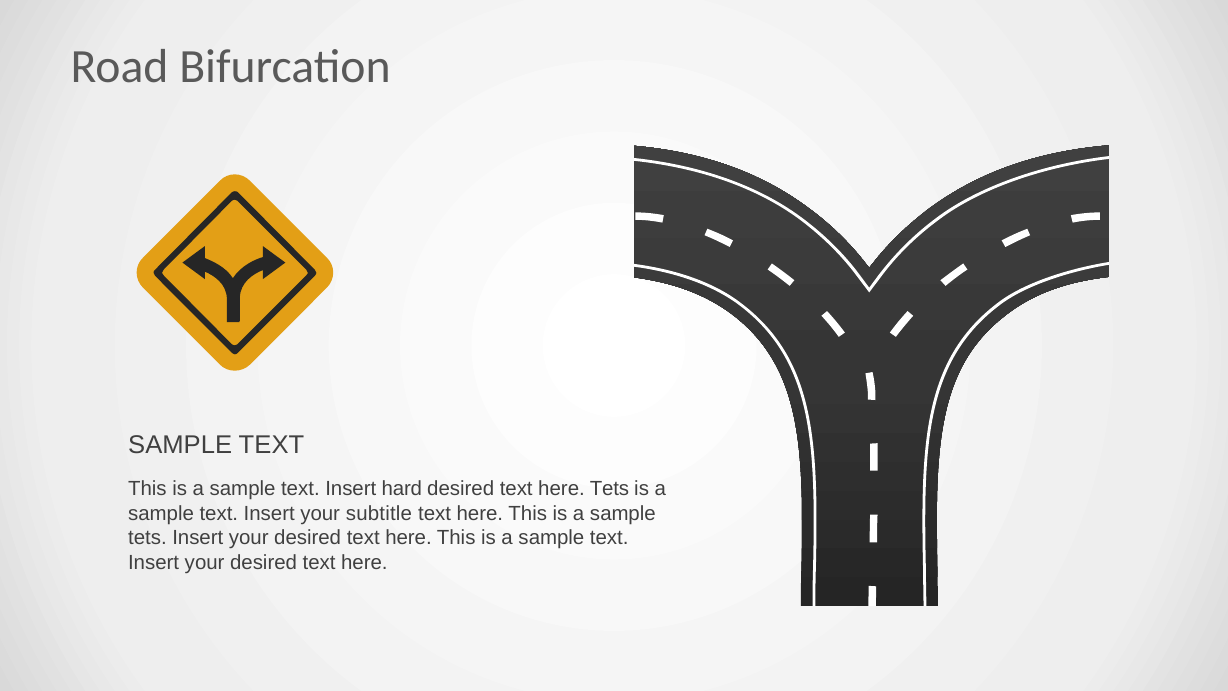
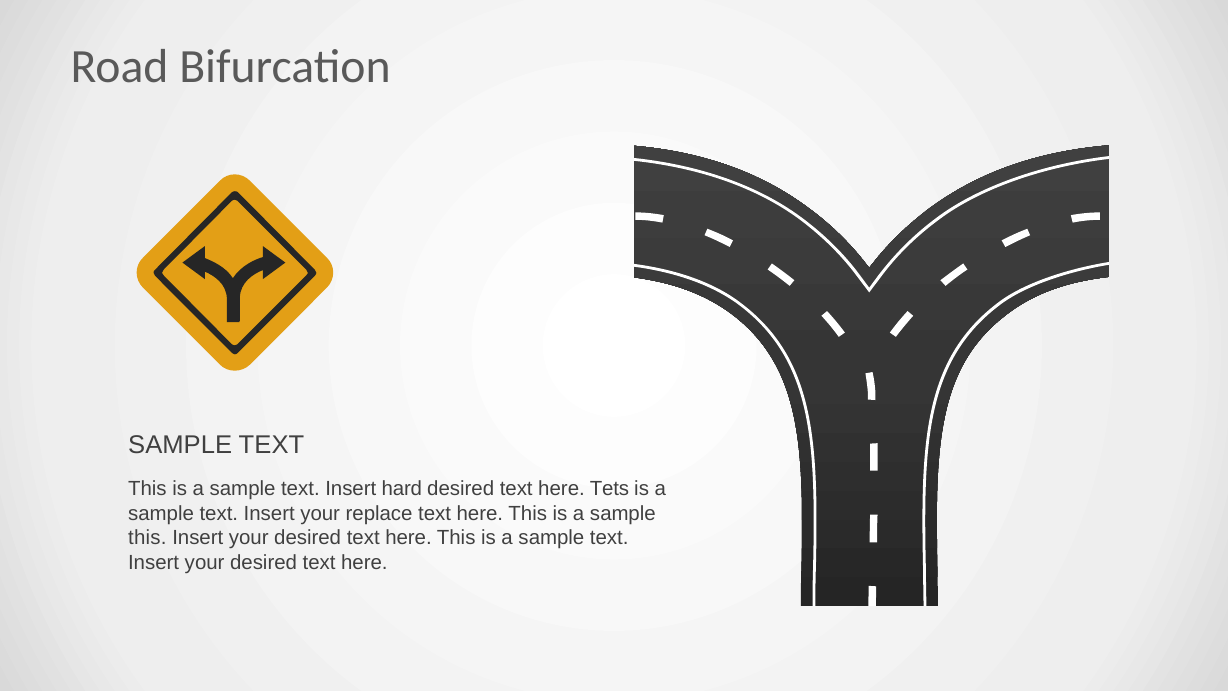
subtitle: subtitle -> replace
tets at (147, 538): tets -> this
